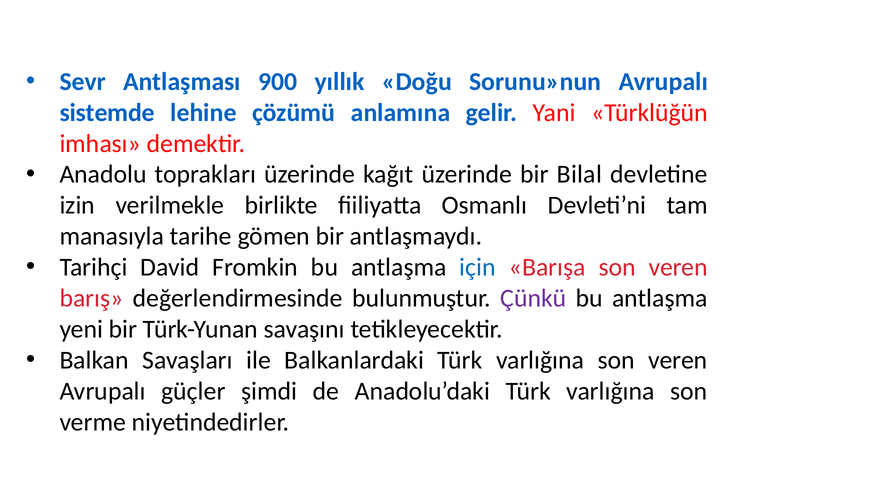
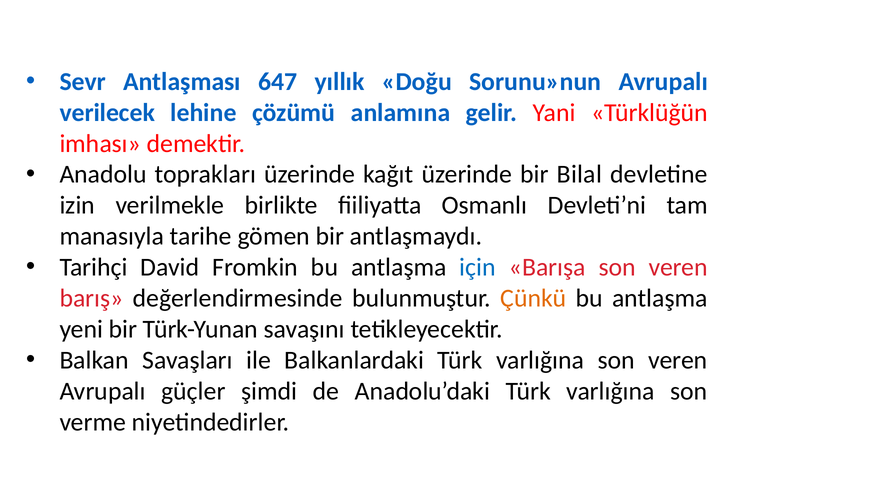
900: 900 -> 647
sistemde: sistemde -> verilecek
Çünkü colour: purple -> orange
